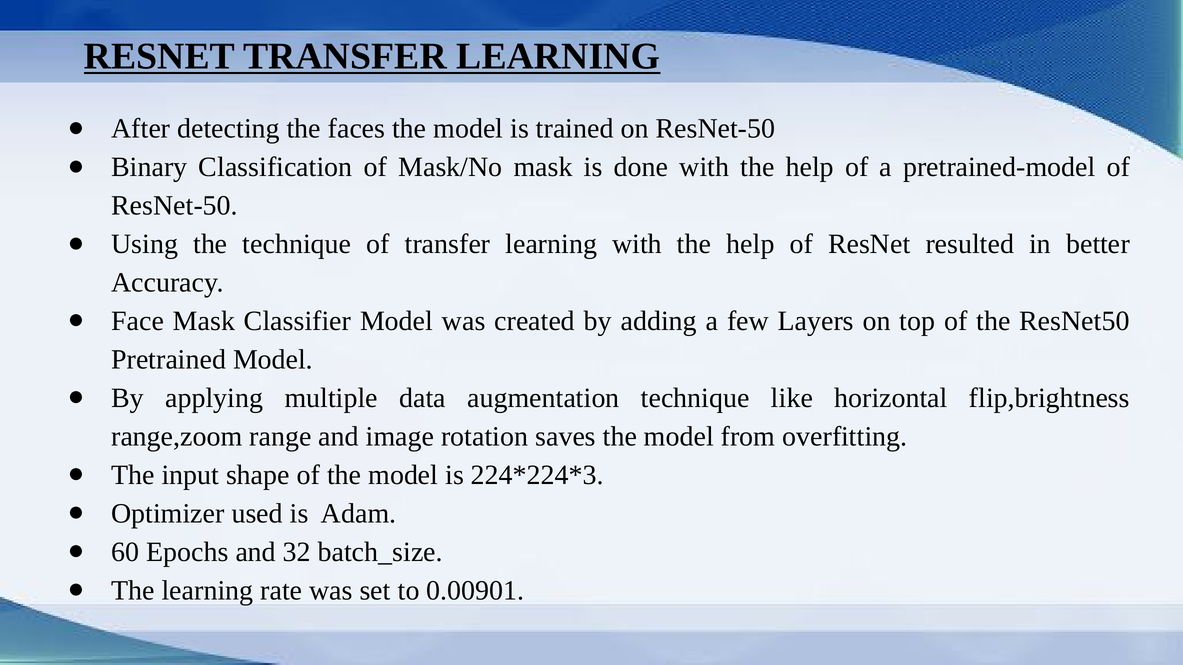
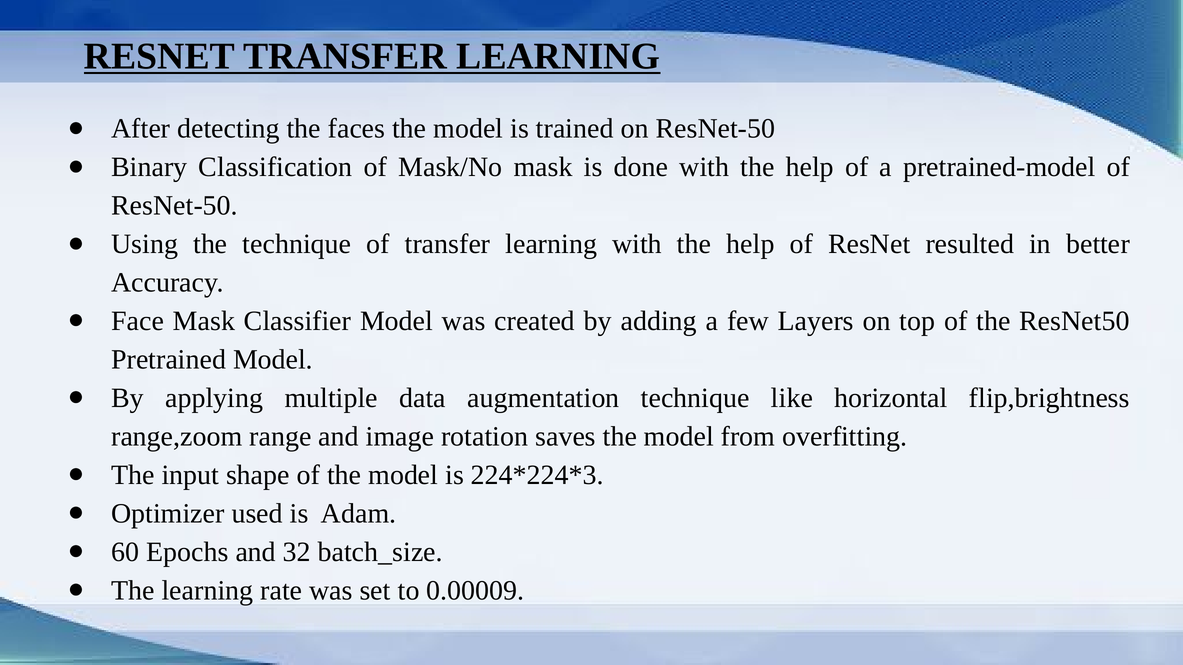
0.00901: 0.00901 -> 0.00009
